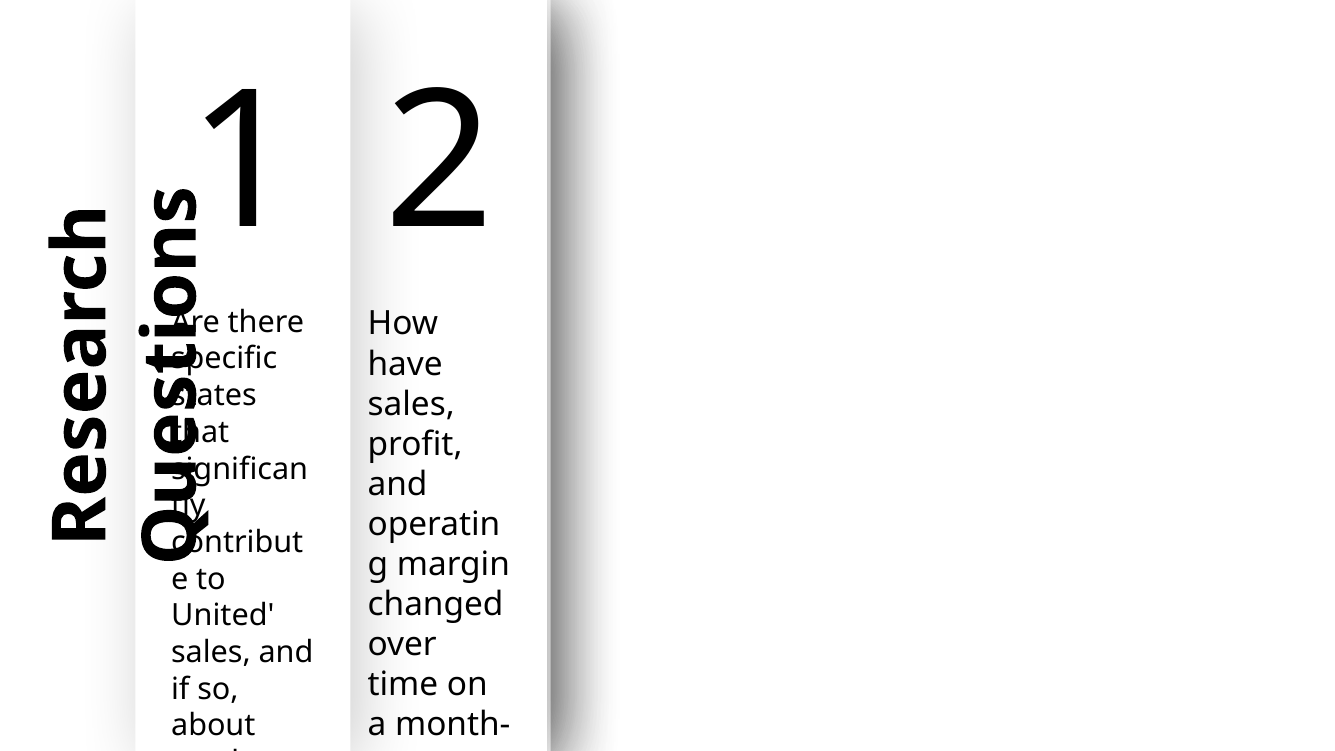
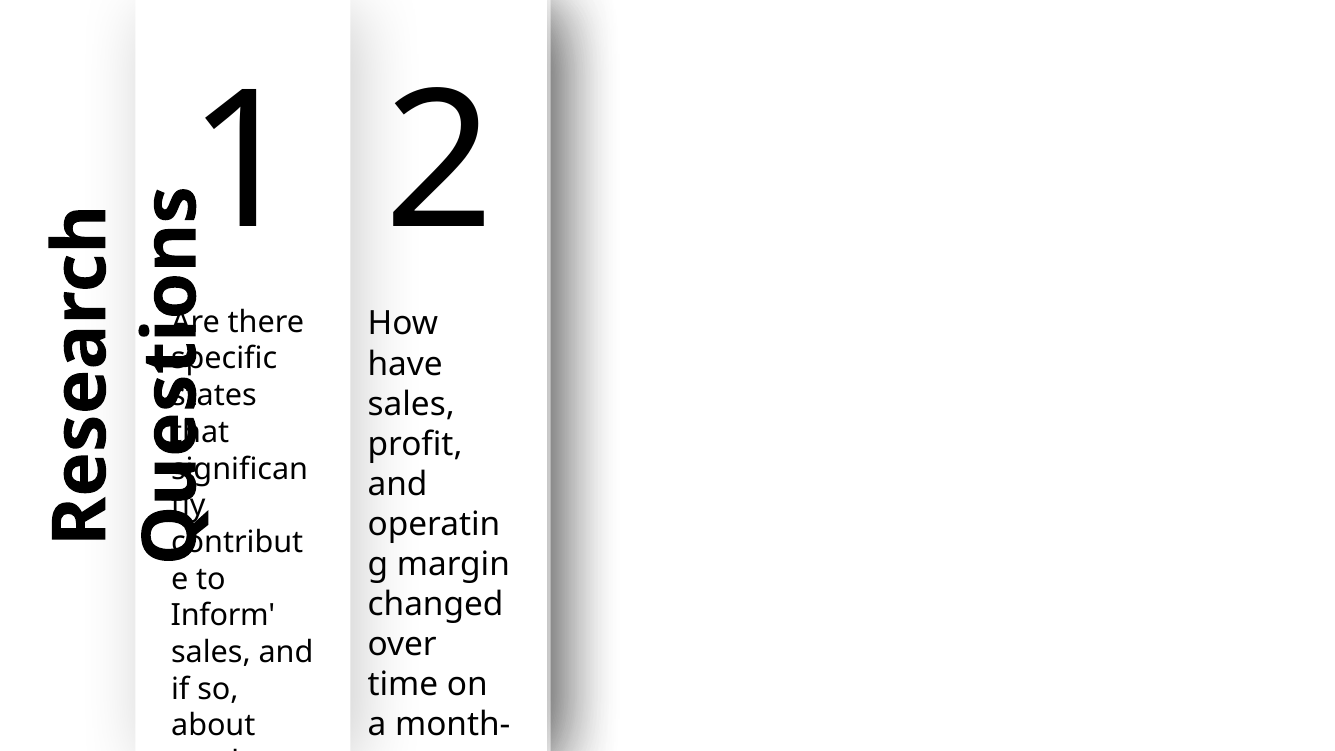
United: United -> Inform
